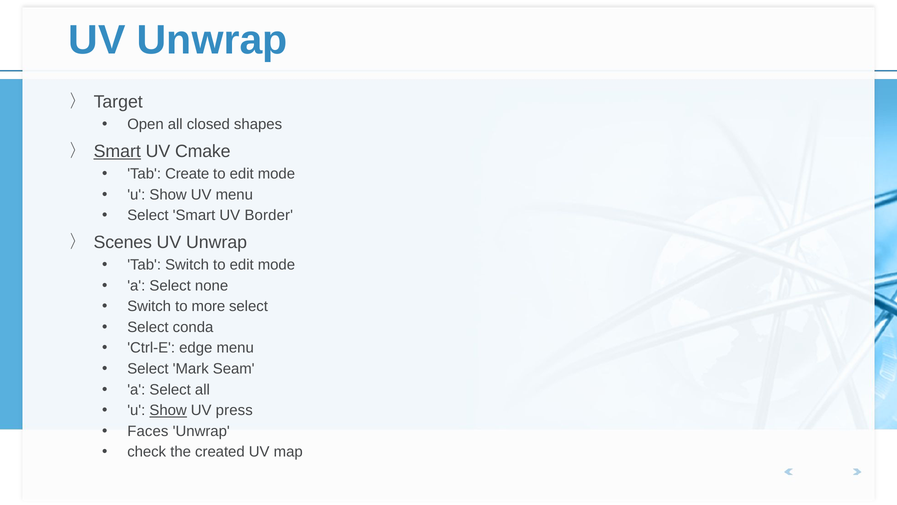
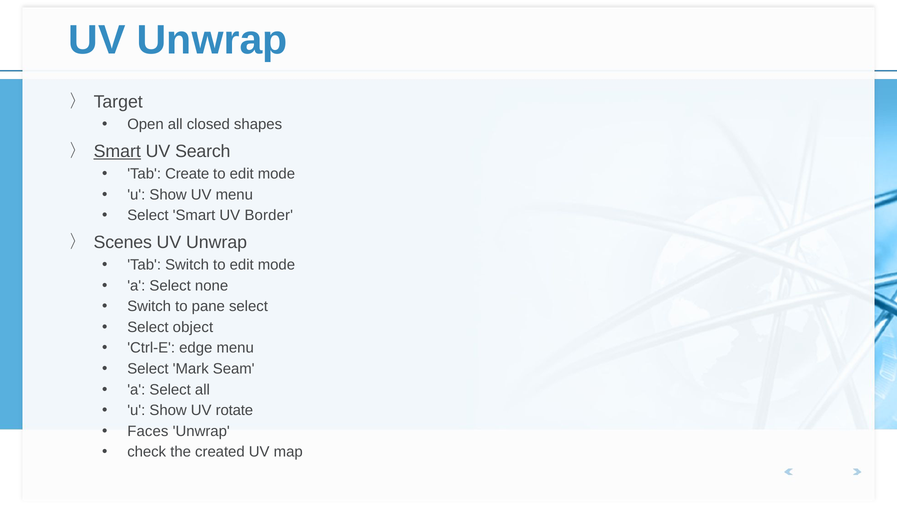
Cmake: Cmake -> Search
more: more -> pane
conda: conda -> object
Show at (168, 410) underline: present -> none
press: press -> rotate
